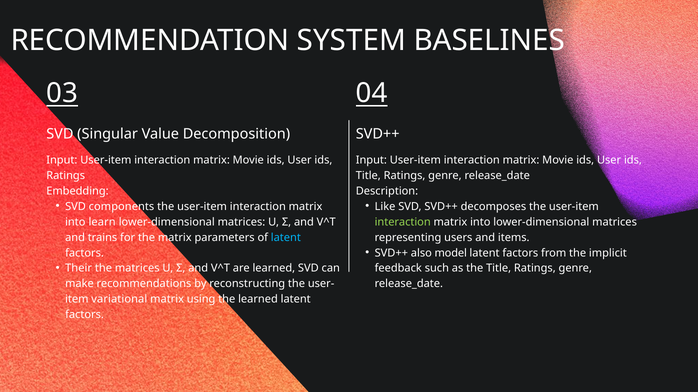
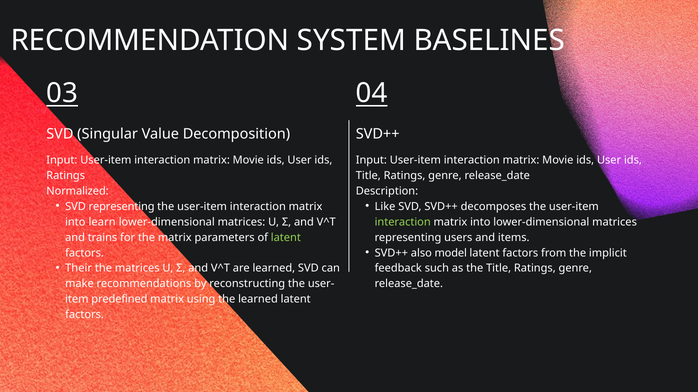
Embedding: Embedding -> Normalized
SVD components: components -> representing
latent at (286, 238) colour: light blue -> light green
variational: variational -> predefined
